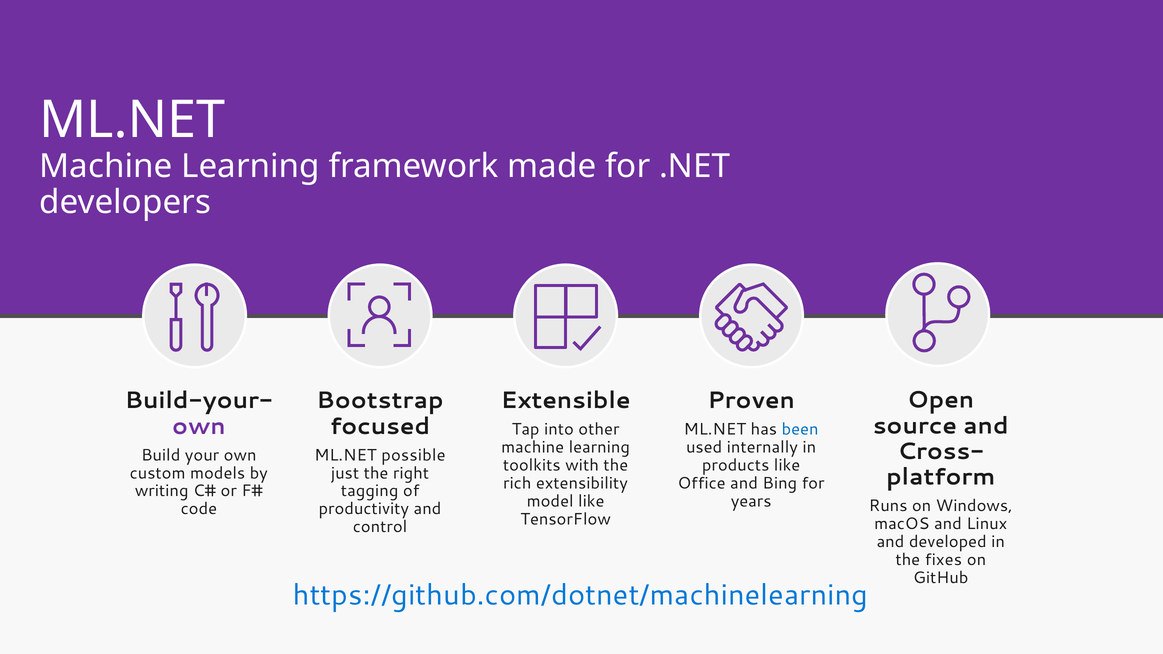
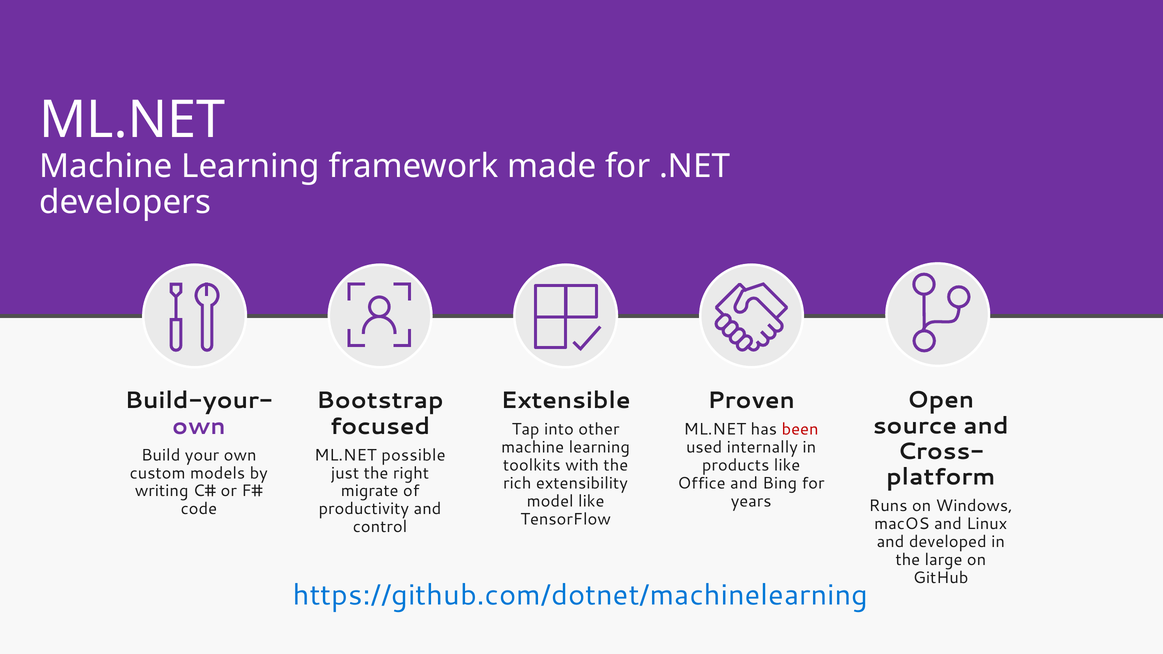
been colour: blue -> red
tagging: tagging -> migrate
fixes: fixes -> large
